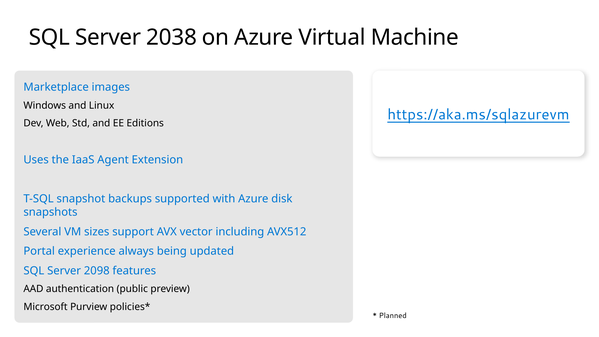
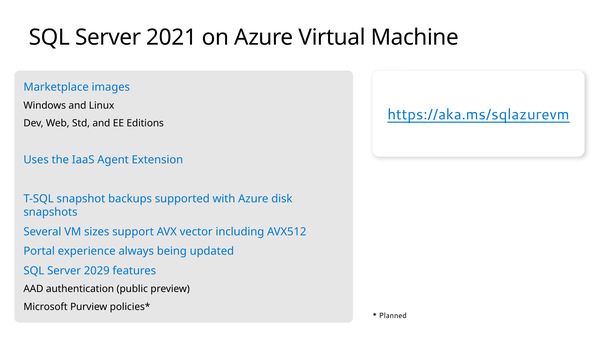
2038: 2038 -> 2021
2098: 2098 -> 2029
